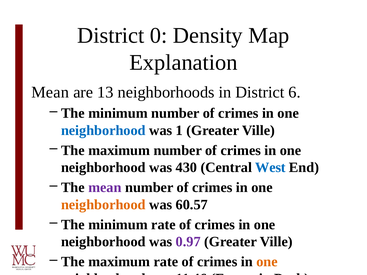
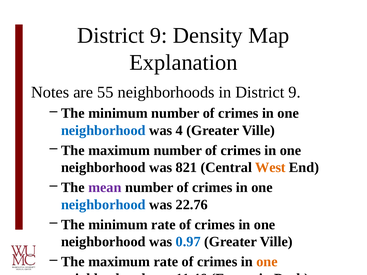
0 at (159, 36): 0 -> 9
Mean at (50, 92): Mean -> Notes
13: 13 -> 55
in District 6: 6 -> 9
1: 1 -> 4
430: 430 -> 821
West colour: blue -> orange
neighborhood at (103, 205) colour: orange -> blue
60.57: 60.57 -> 22.76
0.97 colour: purple -> blue
